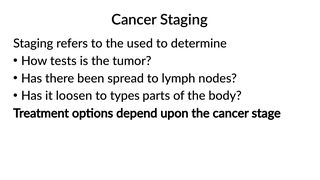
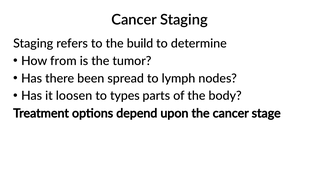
used: used -> build
tests: tests -> from
